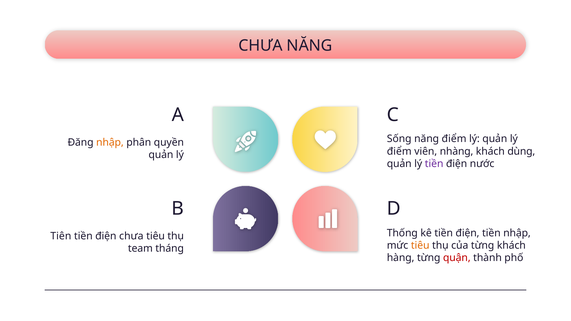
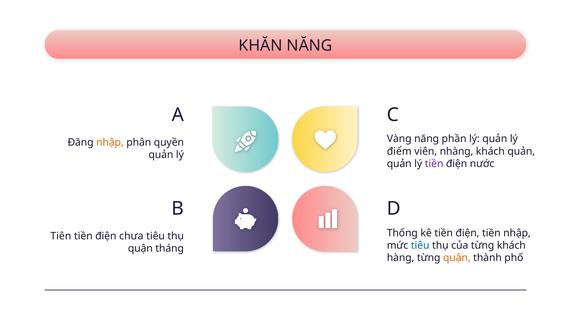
CHƯA at (261, 46): CHƯA -> KHĂN
Sống: Sống -> Vàng
năng điểm: điểm -> phần
khách dùng: dùng -> quản
tiêu at (420, 245) colour: orange -> blue
team at (140, 249): team -> quận
quận at (457, 258) colour: red -> orange
